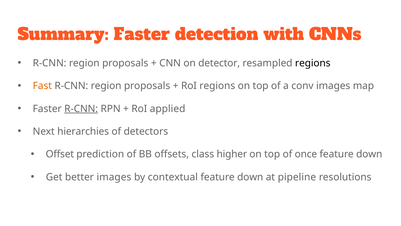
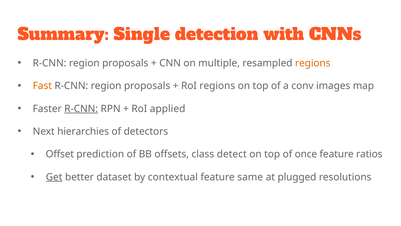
Summary Faster: Faster -> Single
detector: detector -> multiple
regions at (313, 63) colour: black -> orange
higher: higher -> detect
down at (369, 154): down -> ratios
Get underline: none -> present
better images: images -> dataset
down at (250, 177): down -> same
pipeline: pipeline -> plugged
